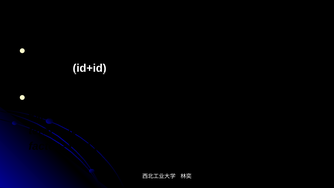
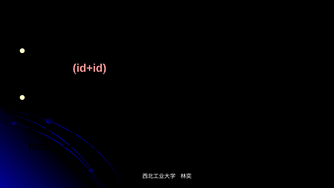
id+id at (90, 68) colour: white -> pink
